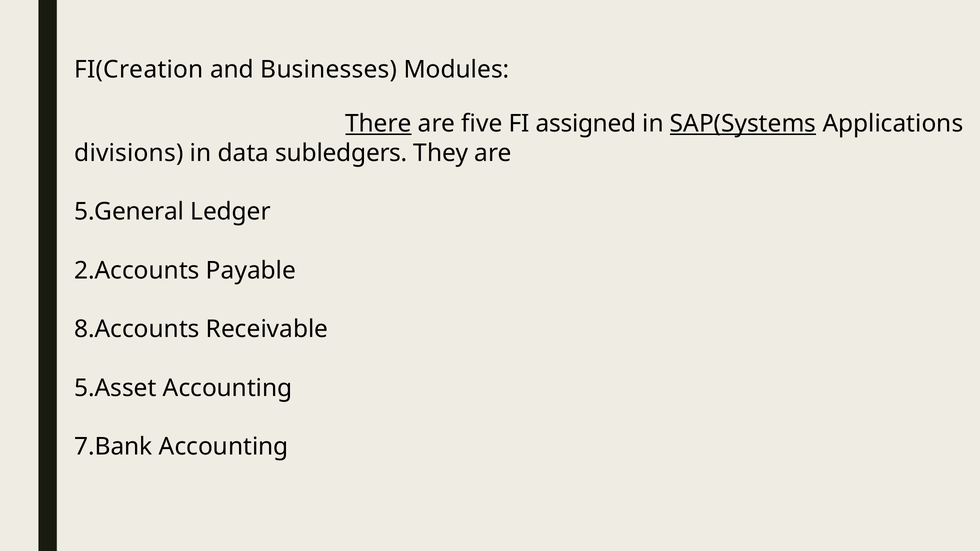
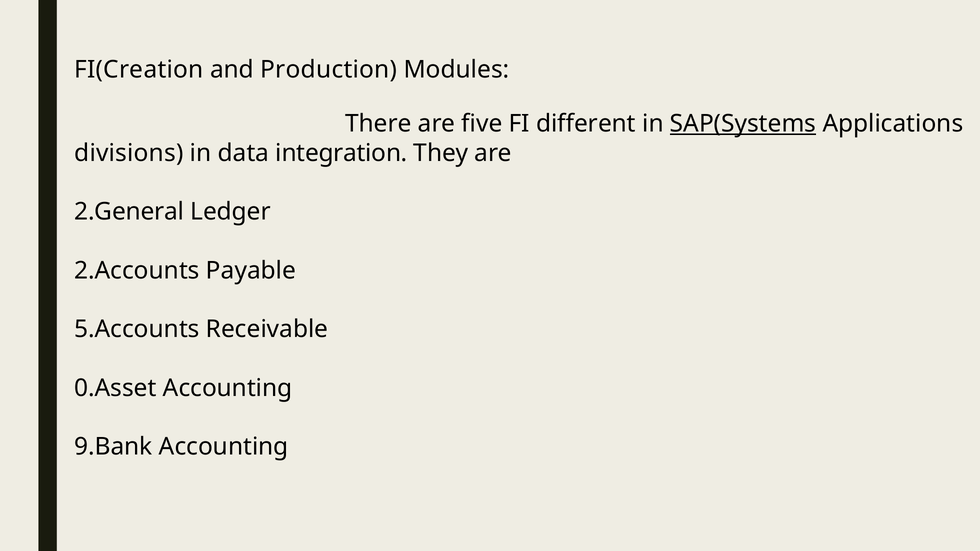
Businesses: Businesses -> Production
There underline: present -> none
assigned: assigned -> different
subledgers: subledgers -> integration
5.General: 5.General -> 2.General
8.Accounts: 8.Accounts -> 5.Accounts
5.Asset: 5.Asset -> 0.Asset
7.Bank: 7.Bank -> 9.Bank
